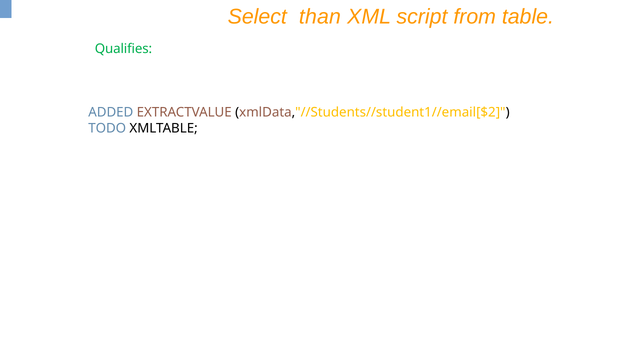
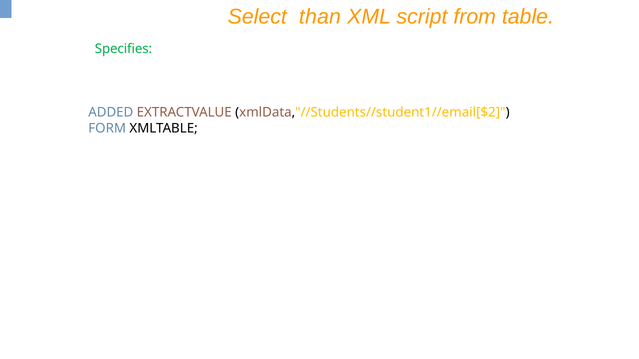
Qualifies: Qualifies -> Specifies
TODO: TODO -> FORM
